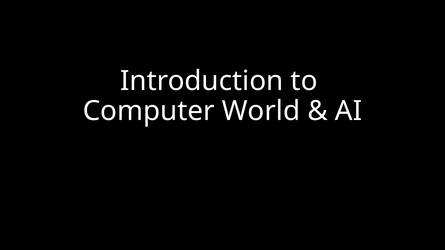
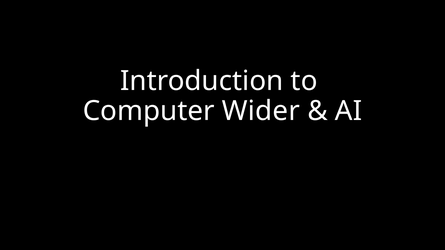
World: World -> Wider
